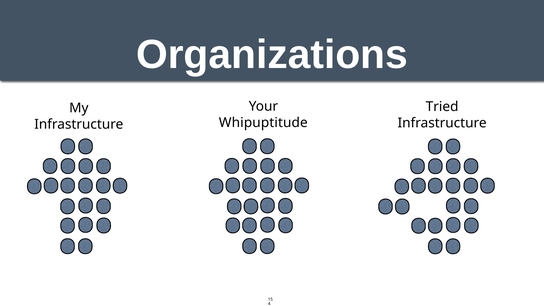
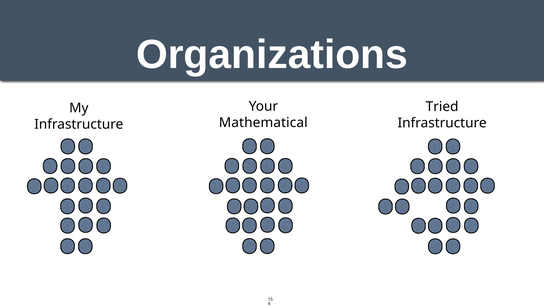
Whipuptitude: Whipuptitude -> Mathematical
